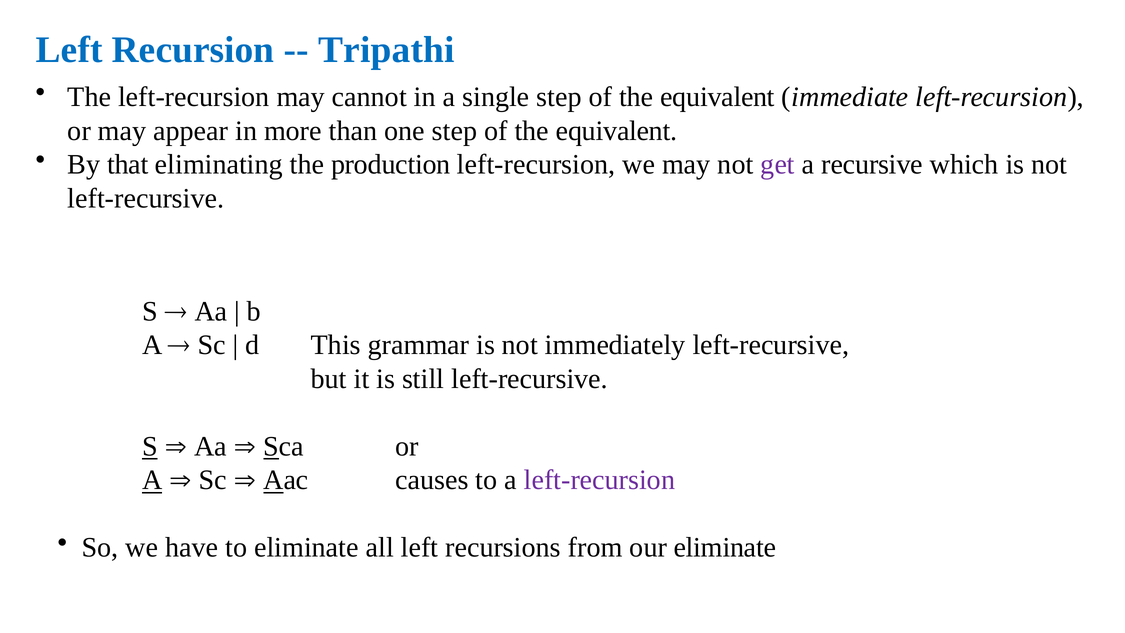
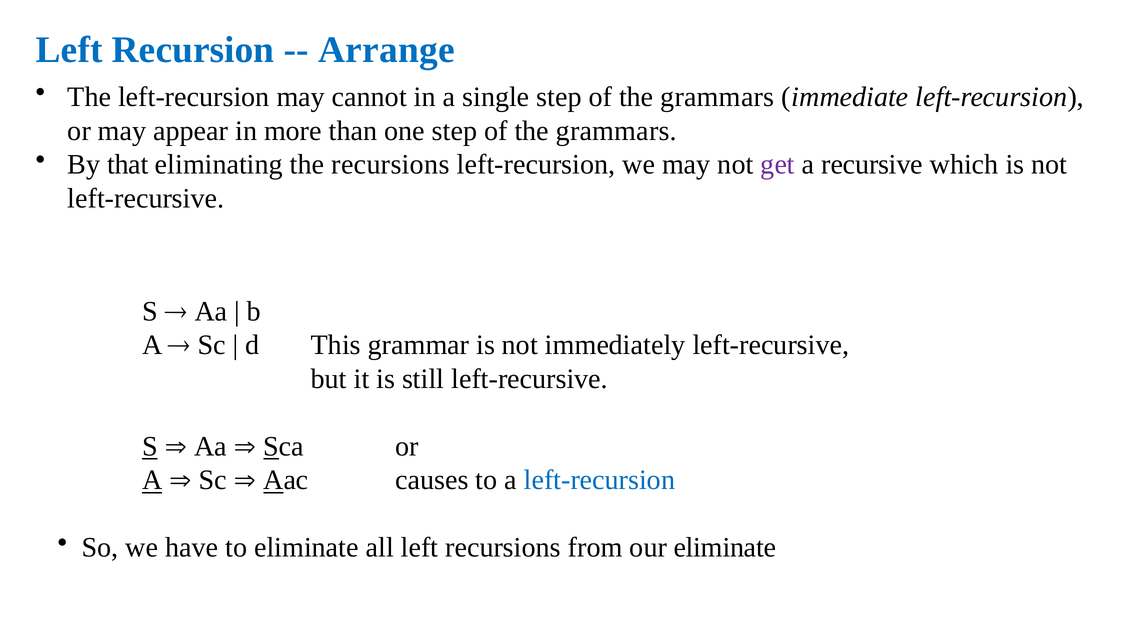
Tripathi: Tripathi -> Arrange
equivalent at (718, 97): equivalent -> grammars
equivalent at (617, 131): equivalent -> grammars
the production: production -> recursions
left-recursion at (599, 480) colour: purple -> blue
